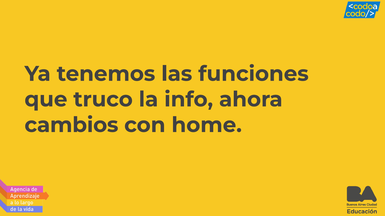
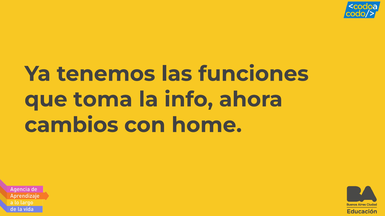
truco: truco -> toma
